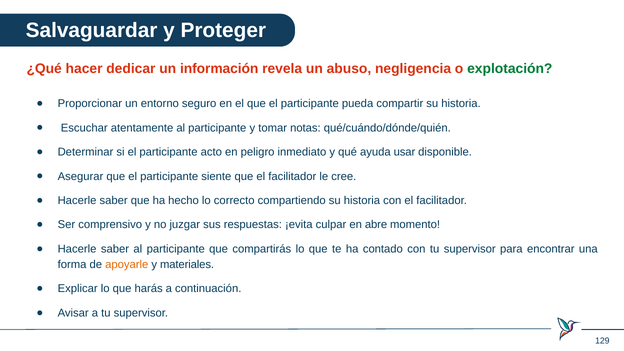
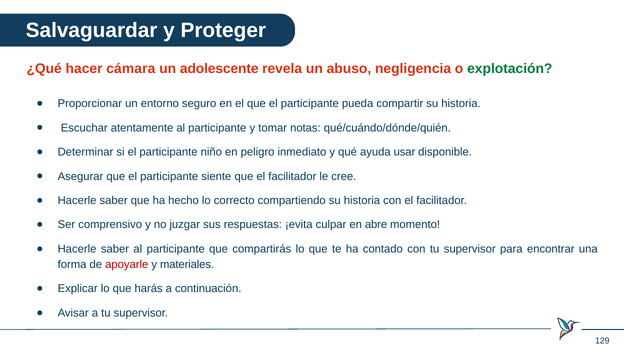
dedicar: dedicar -> cámara
información: información -> adolescente
acto: acto -> niño
apoyarle colour: orange -> red
